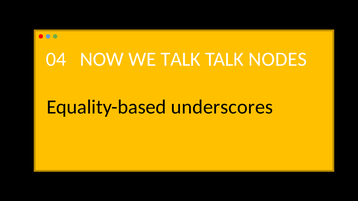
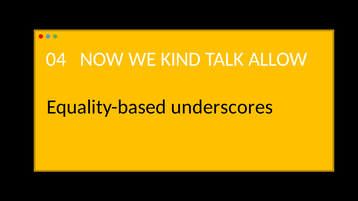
WE TALK: TALK -> KIND
NODES: NODES -> ALLOW
